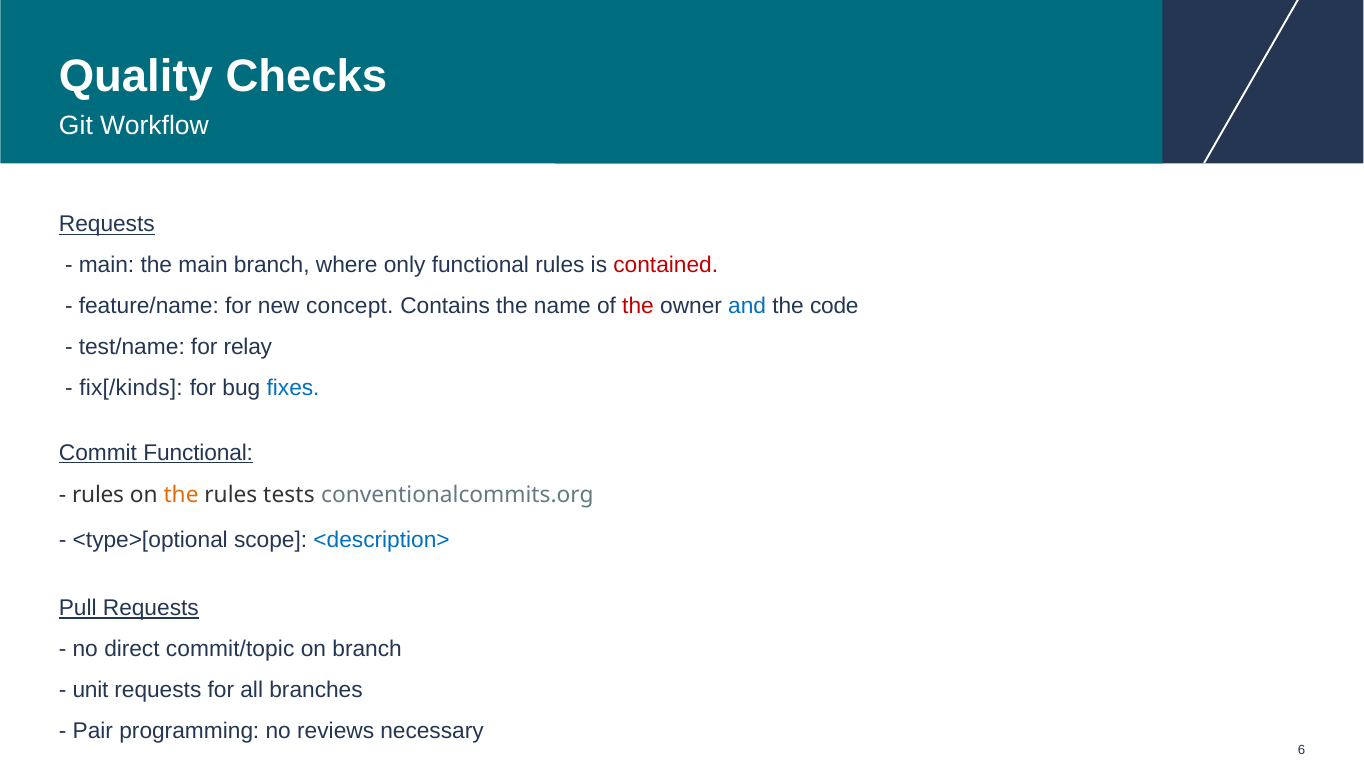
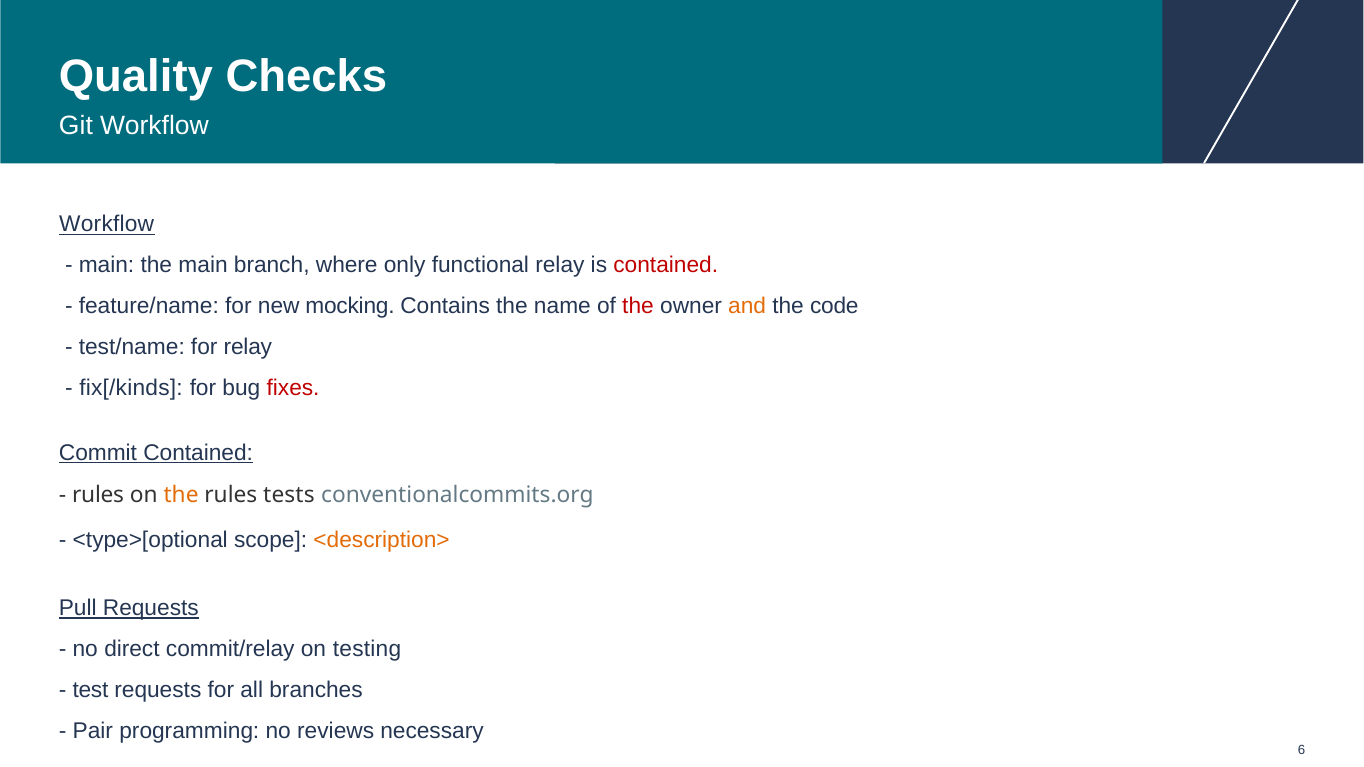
Requests at (107, 224): Requests -> Workflow
functional rules: rules -> relay
concept: concept -> mocking
and colour: blue -> orange
fixes colour: blue -> red
Commit Functional: Functional -> Contained
<description> colour: blue -> orange
commit/topic: commit/topic -> commit/relay
on branch: branch -> testing
unit: unit -> test
